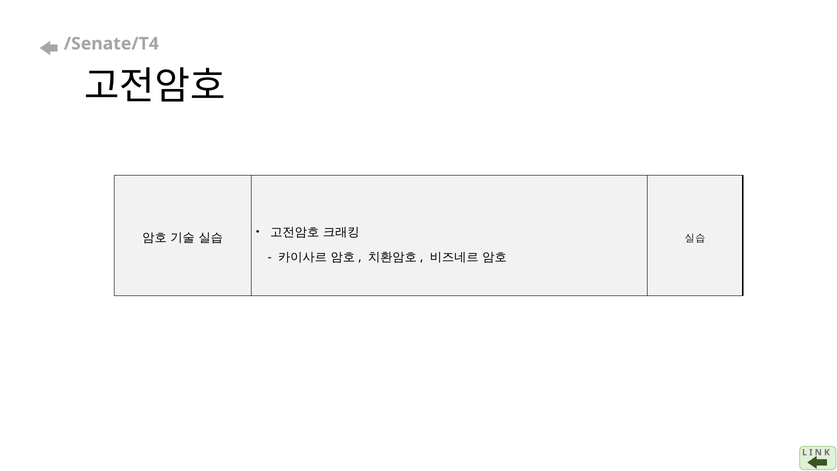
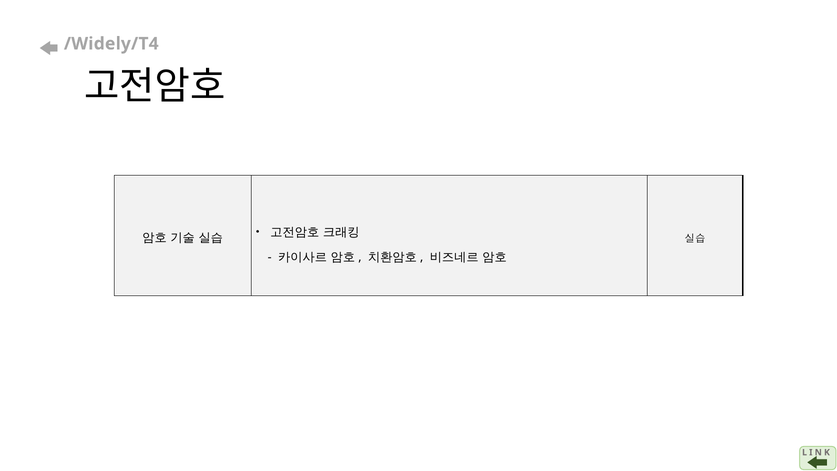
/Senate/T4: /Senate/T4 -> /Widely/T4
